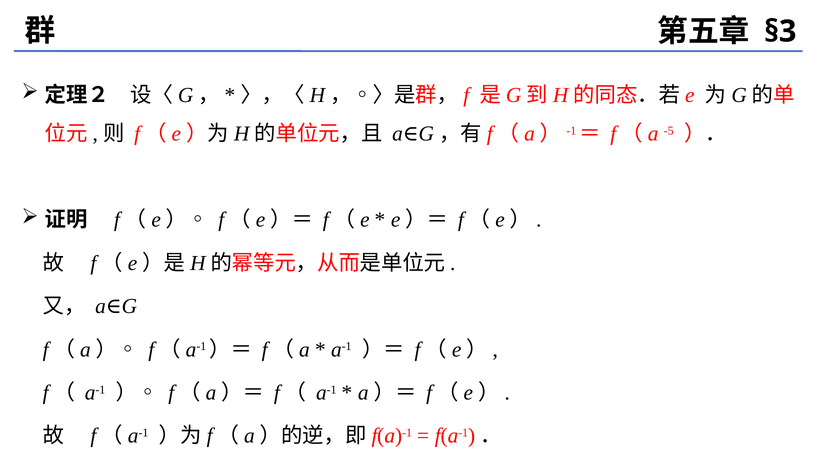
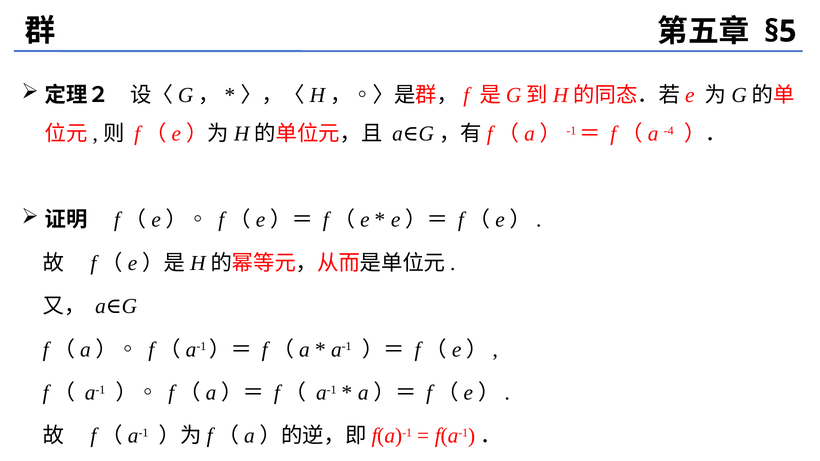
§3: §3 -> §5
-5: -5 -> -4
